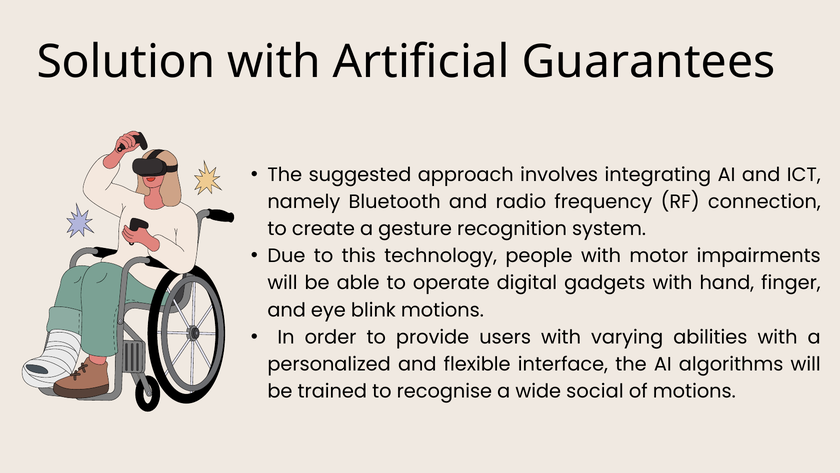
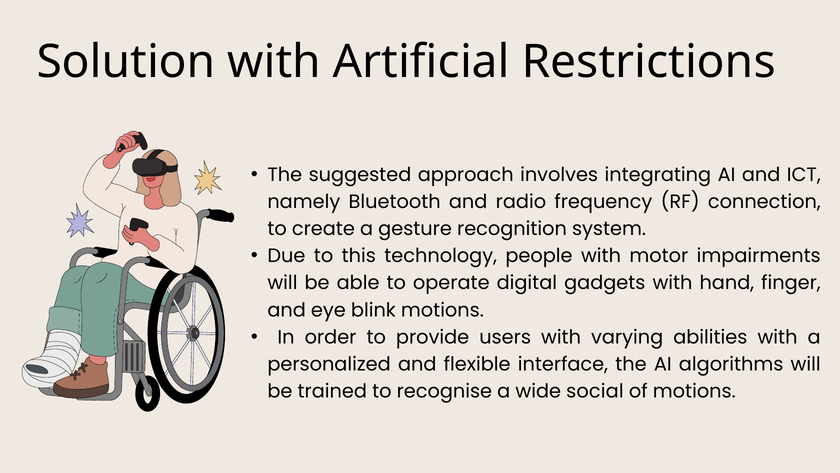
Guarantees: Guarantees -> Restrictions
